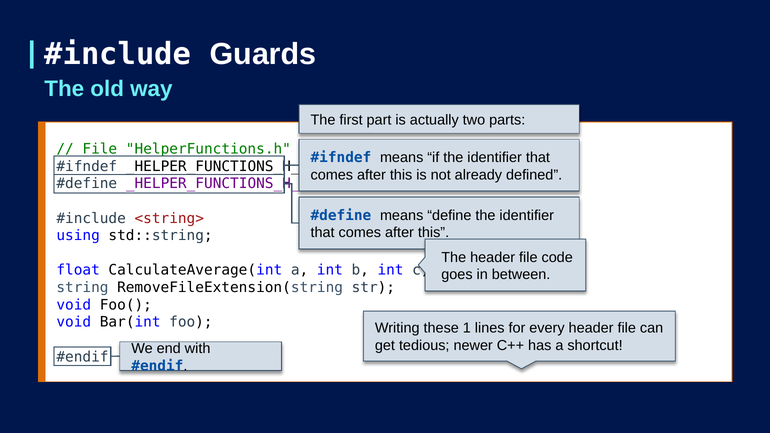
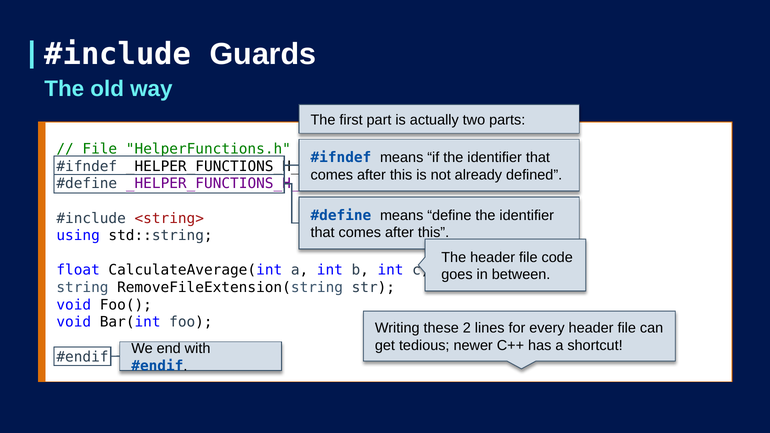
1: 1 -> 2
